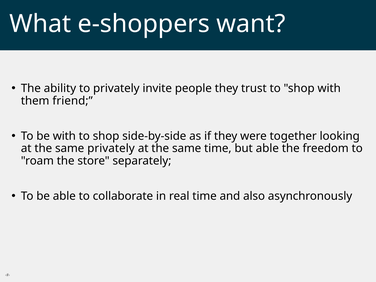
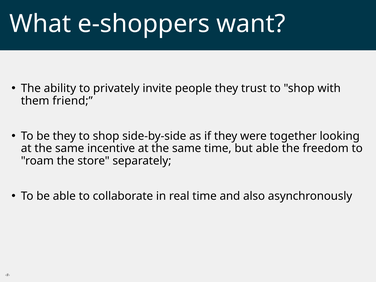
be with: with -> they
same privately: privately -> incentive
